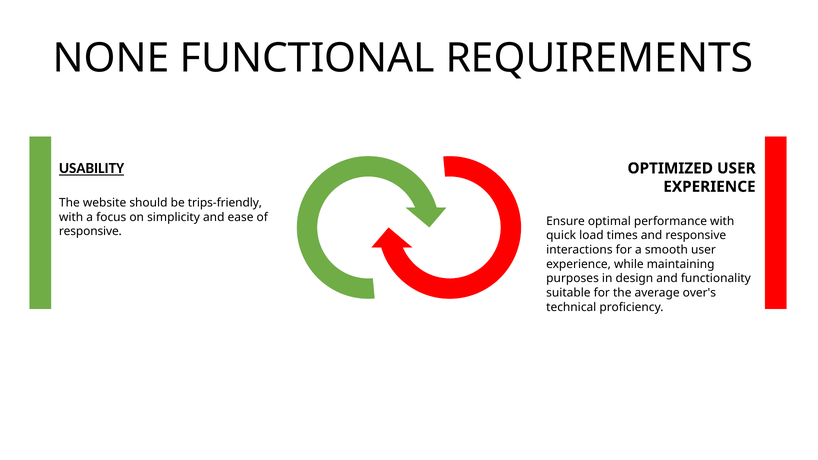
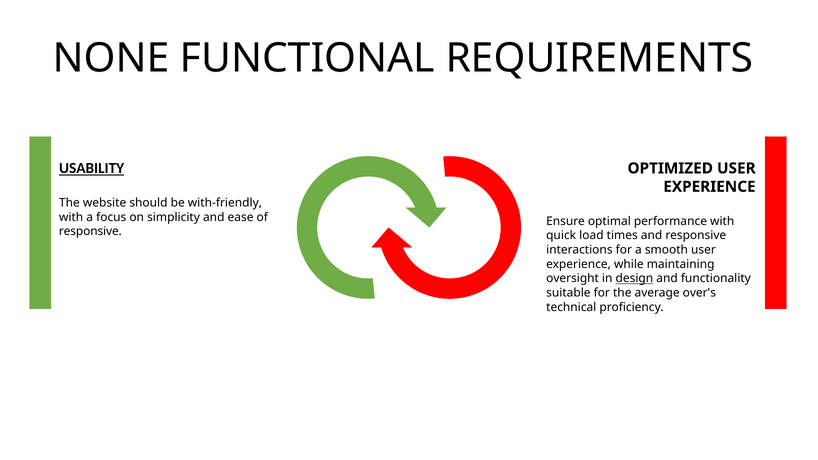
trips-friendly: trips-friendly -> with-friendly
purposes: purposes -> oversight
design underline: none -> present
